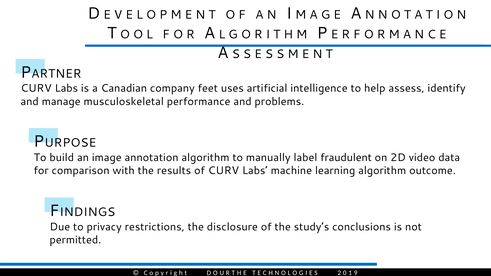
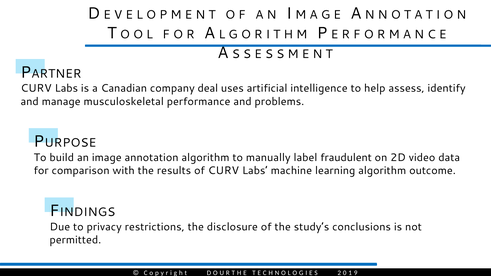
feet: feet -> deal
